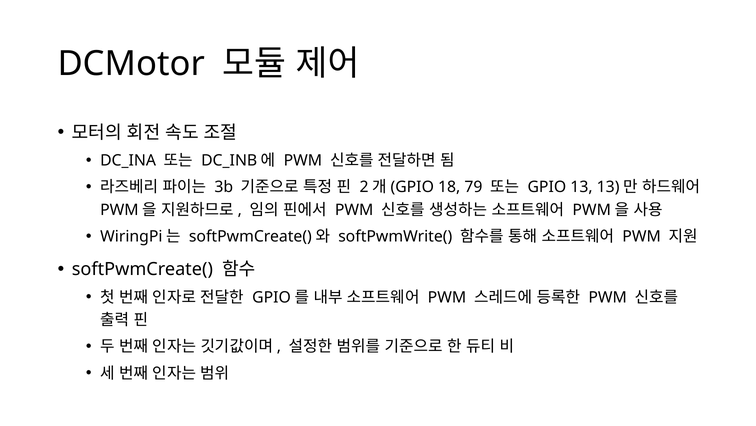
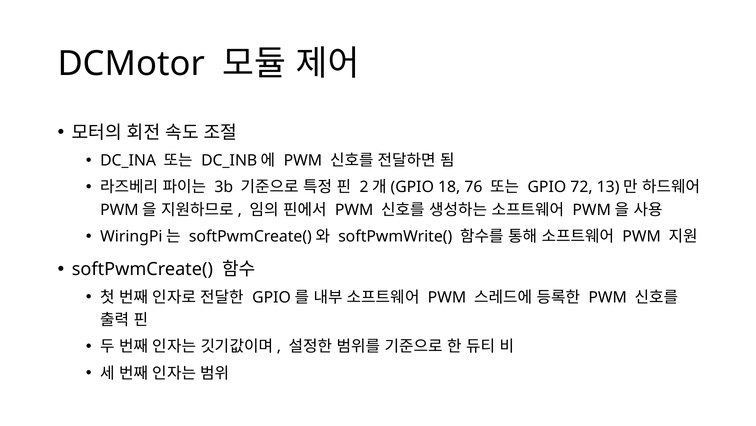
79: 79 -> 76
GPIO 13: 13 -> 72
